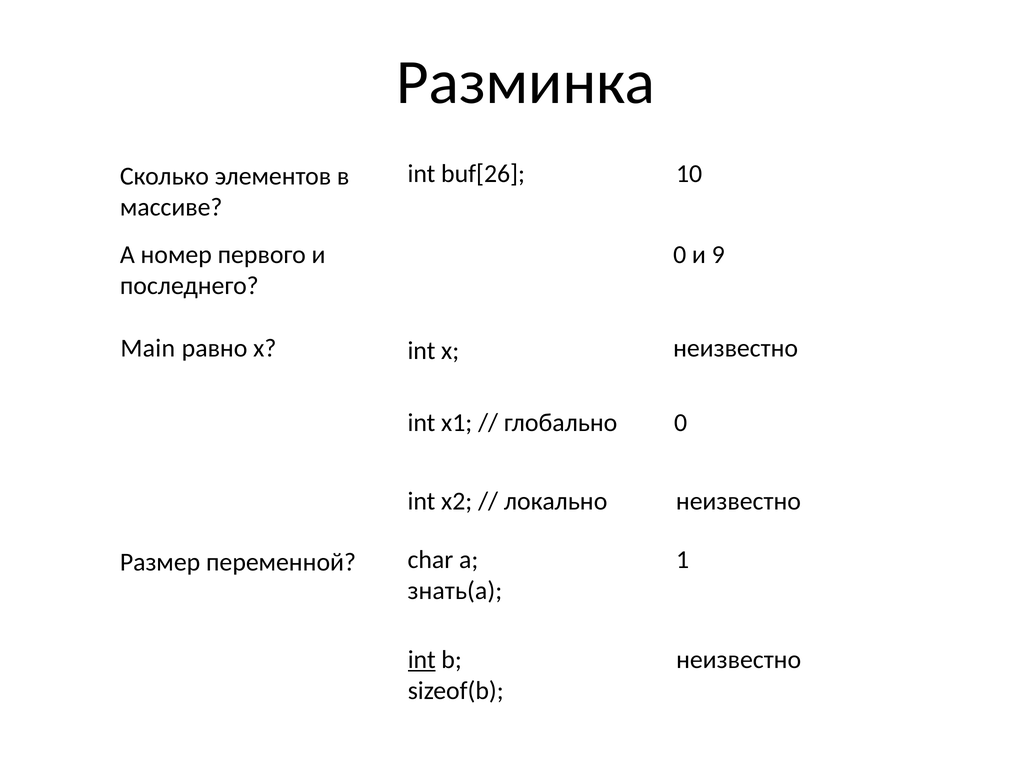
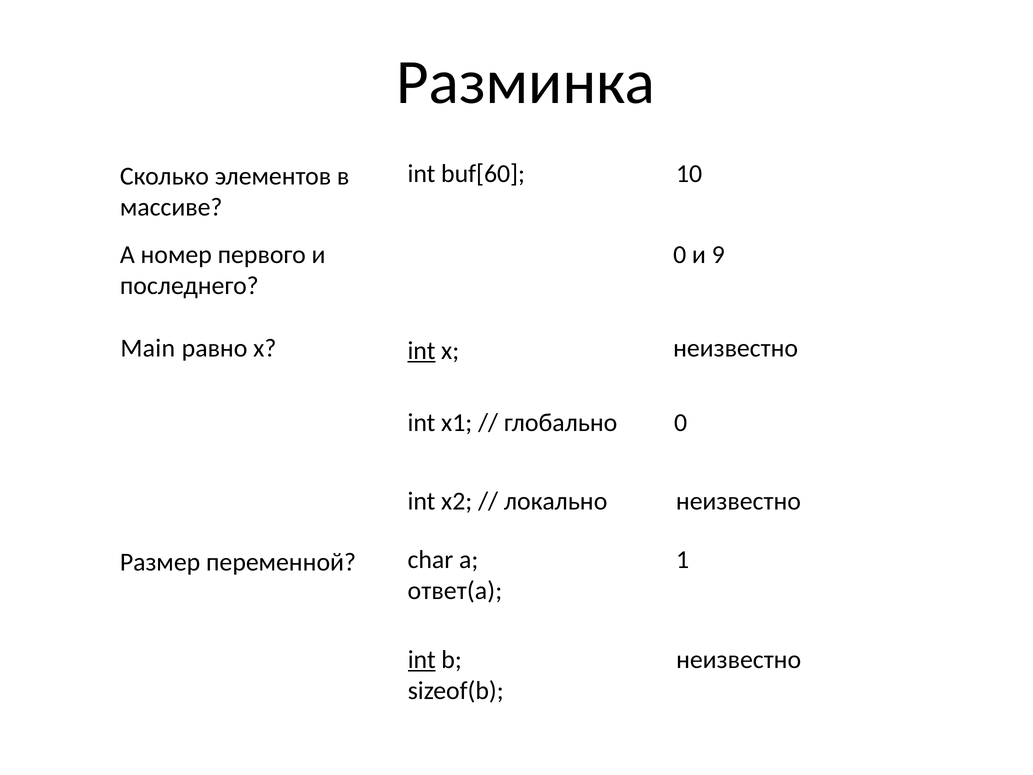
buf[26: buf[26 -> buf[60
int at (421, 350) underline: none -> present
знать(a: знать(a -> ответ(a
